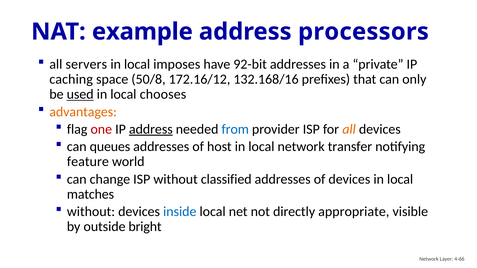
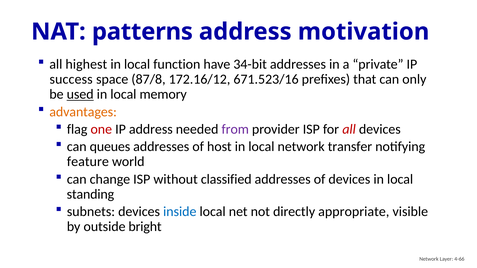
example: example -> patterns
processors: processors -> motivation
servers: servers -> highest
imposes: imposes -> function
92-bit: 92-bit -> 34-bit
caching: caching -> success
50/8: 50/8 -> 87/8
132.168/16: 132.168/16 -> 671.523/16
chooses: chooses -> memory
address at (151, 129) underline: present -> none
from colour: blue -> purple
all at (349, 129) colour: orange -> red
matches: matches -> standing
without at (91, 212): without -> subnets
